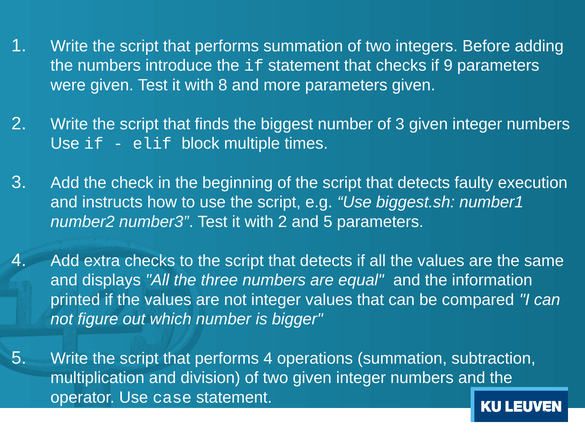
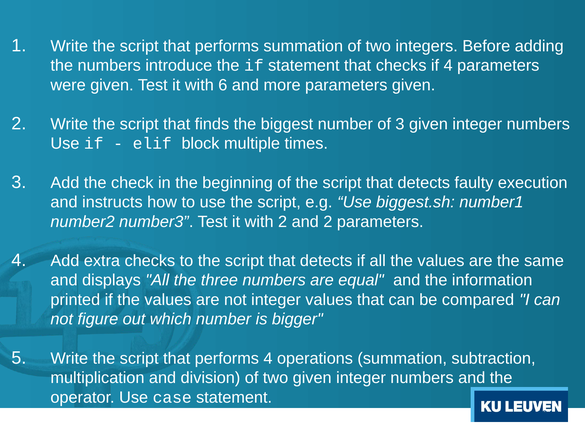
if 9: 9 -> 4
8: 8 -> 6
and 5: 5 -> 2
